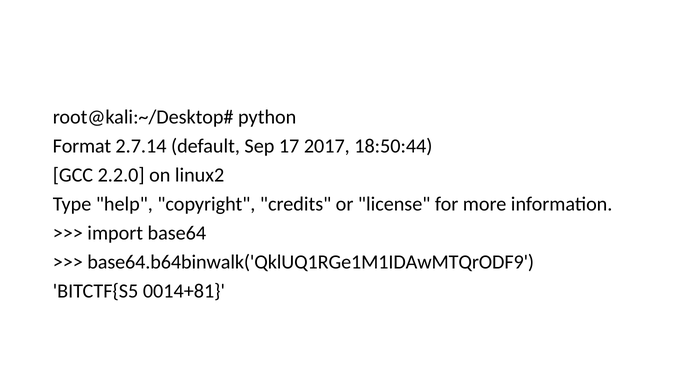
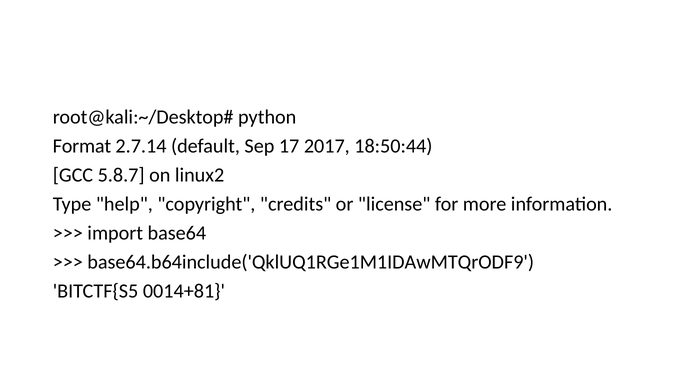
2.2.0: 2.2.0 -> 5.8.7
base64.b64binwalk('QklUQ1RGe1M1IDAwMTQrODF9: base64.b64binwalk('QklUQ1RGe1M1IDAwMTQrODF9 -> base64.b64include('QklUQ1RGe1M1IDAwMTQrODF9
